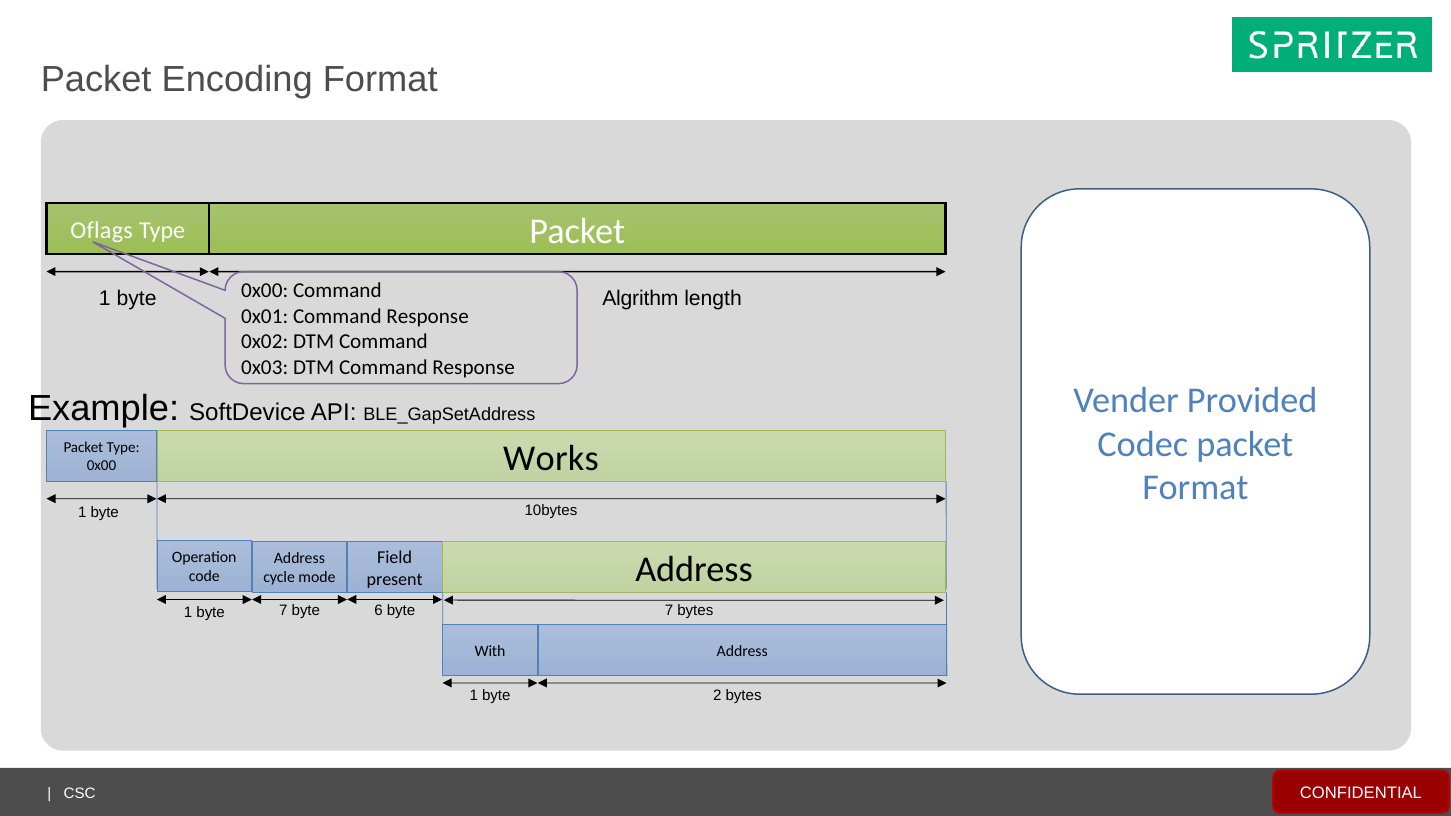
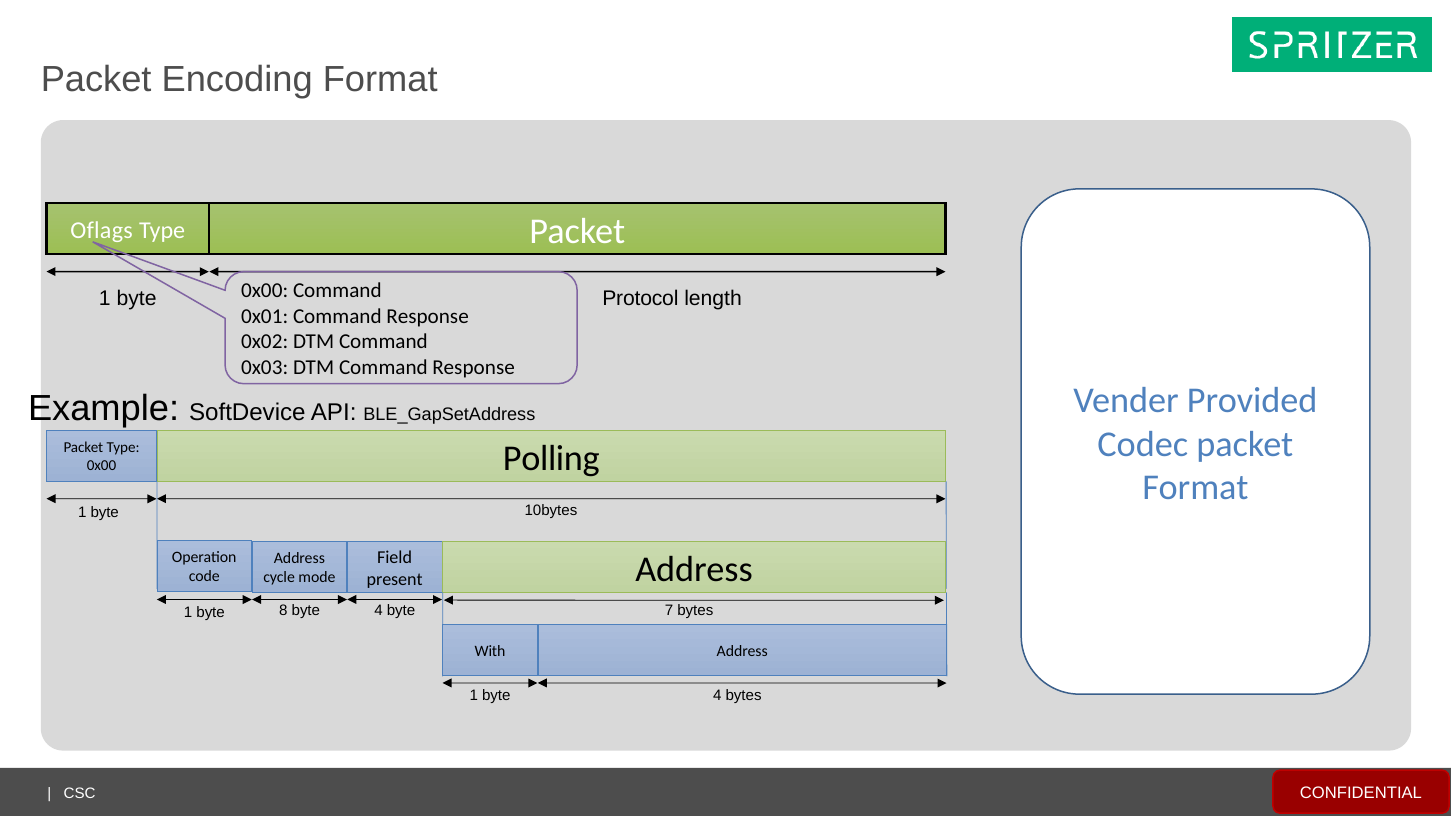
Algrithm: Algrithm -> Protocol
Works: Works -> Polling
byte 7: 7 -> 8
6 at (379, 611): 6 -> 4
1 byte 2: 2 -> 4
